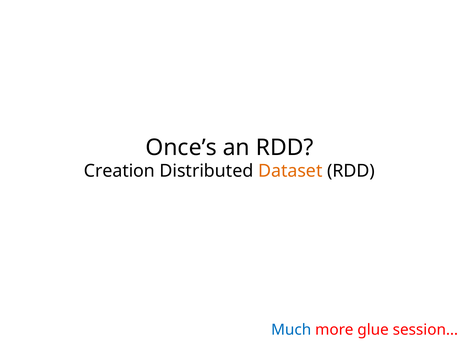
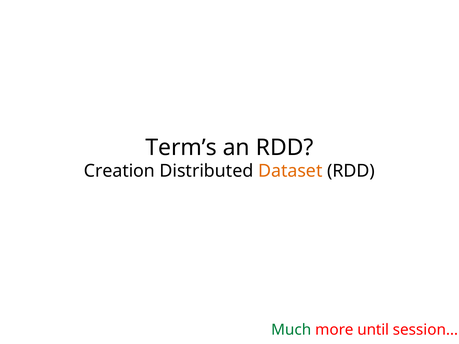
Once’s: Once’s -> Term’s
Much colour: blue -> green
glue: glue -> until
